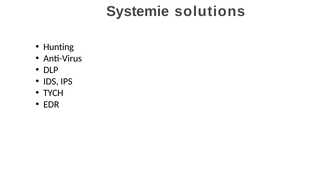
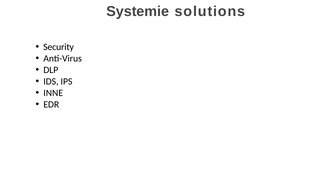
Hunting: Hunting -> Security
TYCH: TYCH -> INNE
